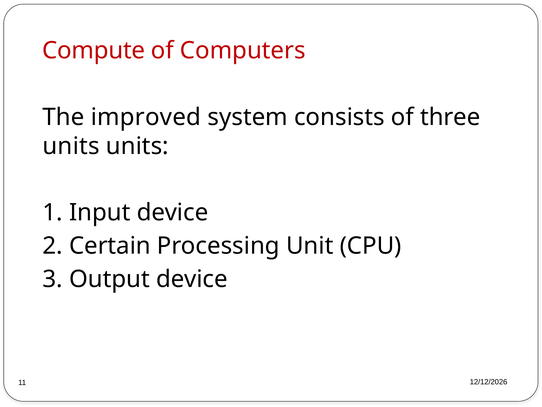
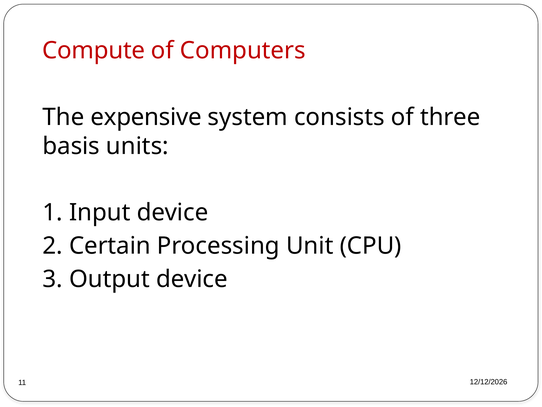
improved: improved -> expensive
units at (71, 146): units -> basis
